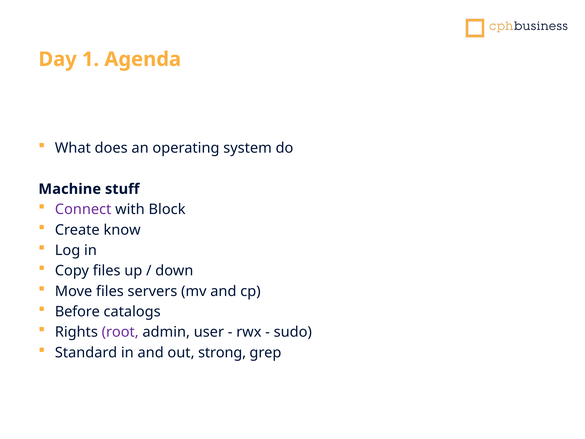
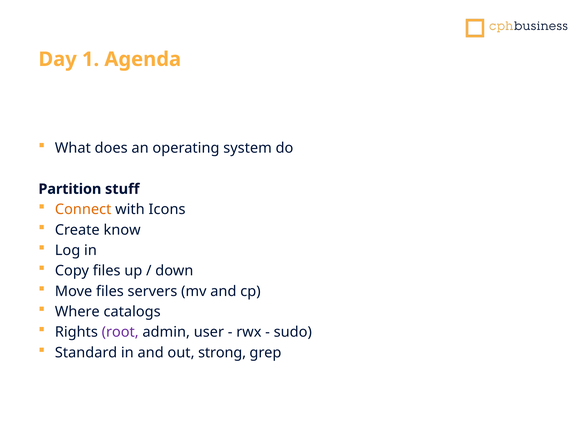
Machine: Machine -> Partition
Connect colour: purple -> orange
Block: Block -> Icons
Before: Before -> Where
